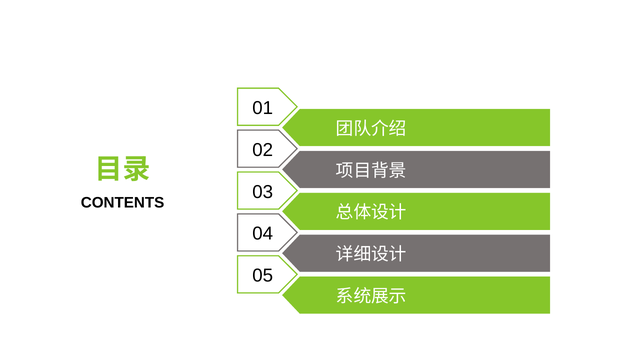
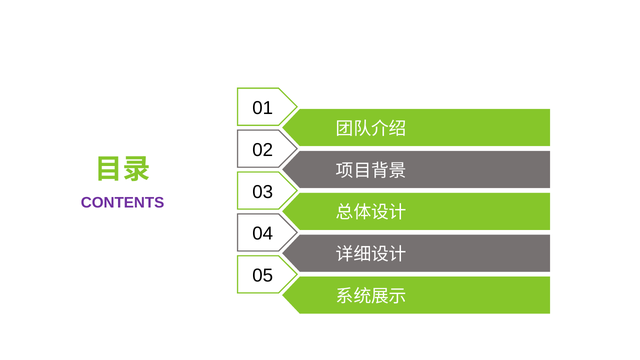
CONTENTS colour: black -> purple
